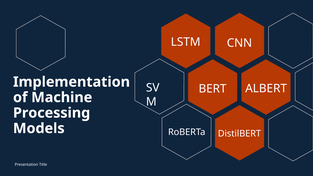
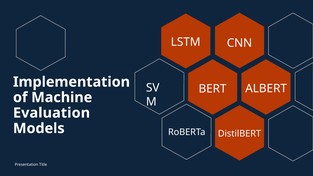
Processing: Processing -> Evaluation
